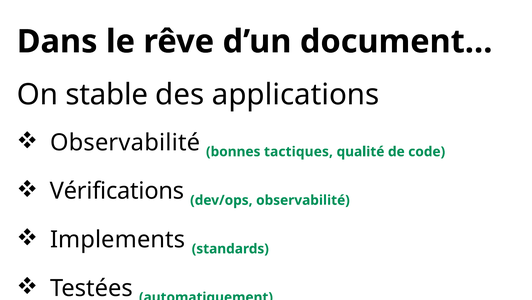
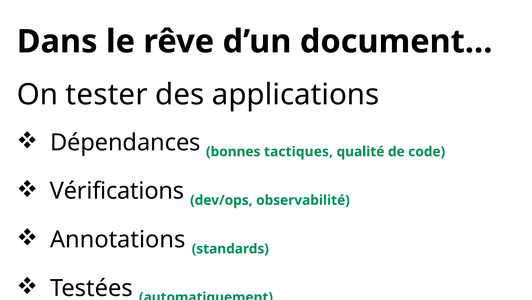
stable: stable -> tester
Observabilité at (125, 142): Observabilité -> Dépendances
Implements: Implements -> Annotations
